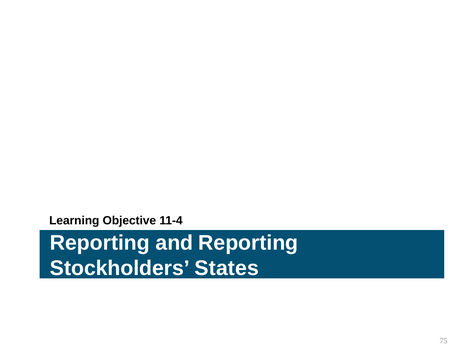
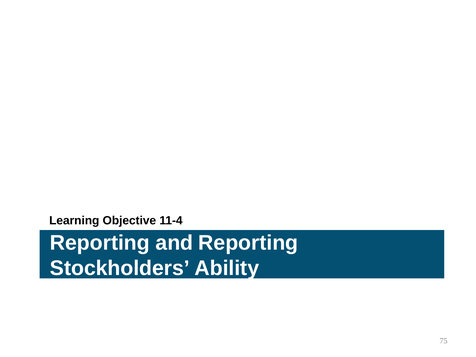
States: States -> Ability
